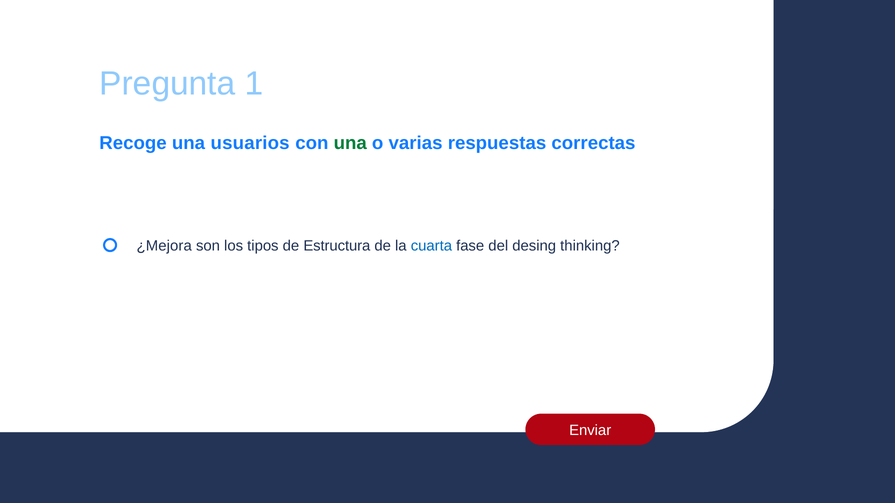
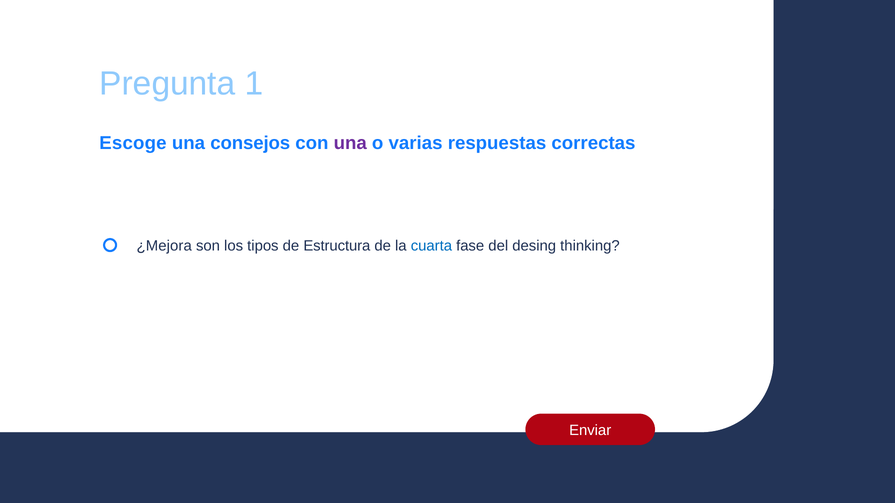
Recoge: Recoge -> Escoge
usuarios: usuarios -> consejos
una at (350, 143) colour: green -> purple
